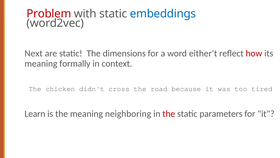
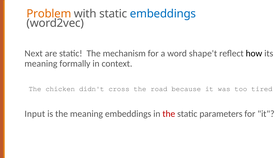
Problem colour: red -> orange
dimensions: dimensions -> mechanism
either't: either't -> shape't
how colour: red -> black
Learn: Learn -> Input
meaning neighboring: neighboring -> embeddings
